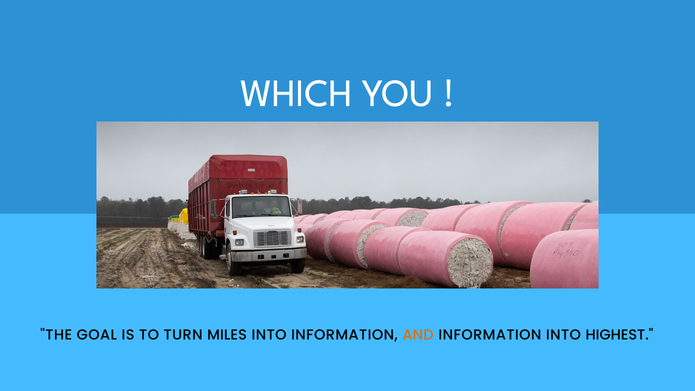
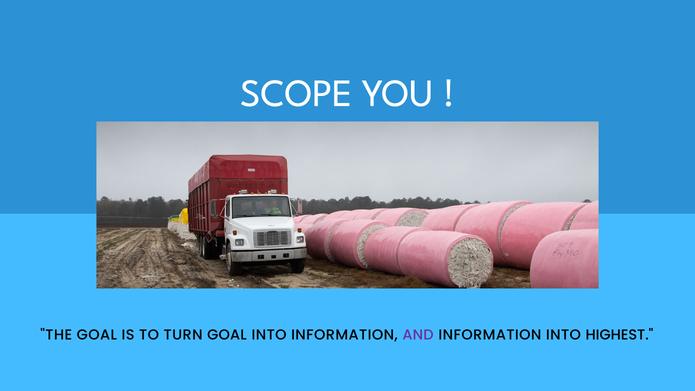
WHICH: WHICH -> SCOPE
TURN MILES: MILES -> GOAL
AND colour: orange -> purple
